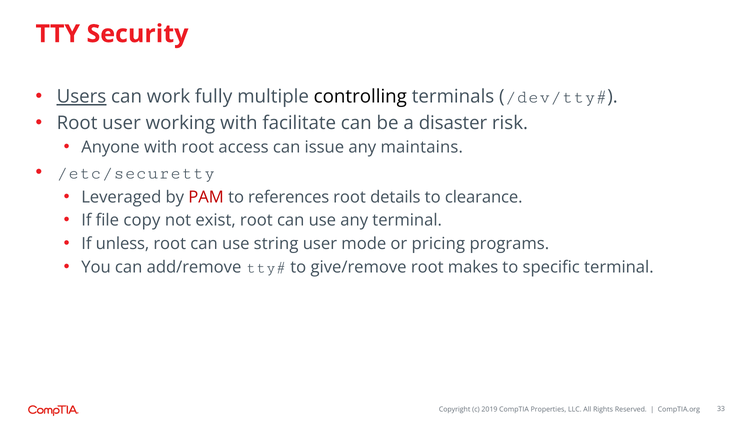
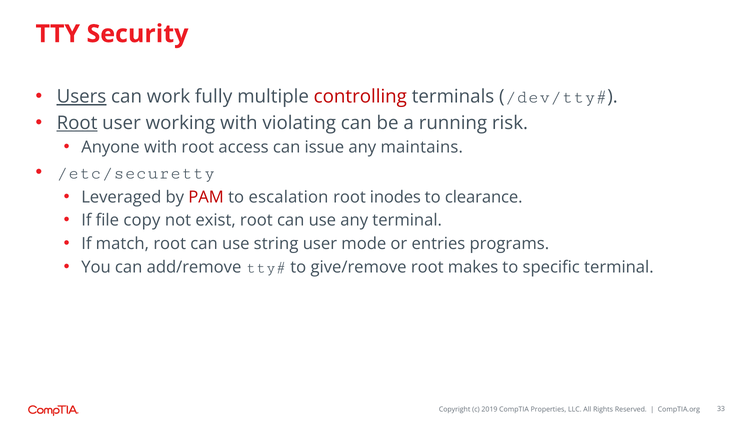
controlling colour: black -> red
Root at (77, 123) underline: none -> present
facilitate: facilitate -> violating
disaster: disaster -> running
references: references -> escalation
details: details -> inodes
unless: unless -> match
pricing: pricing -> entries
